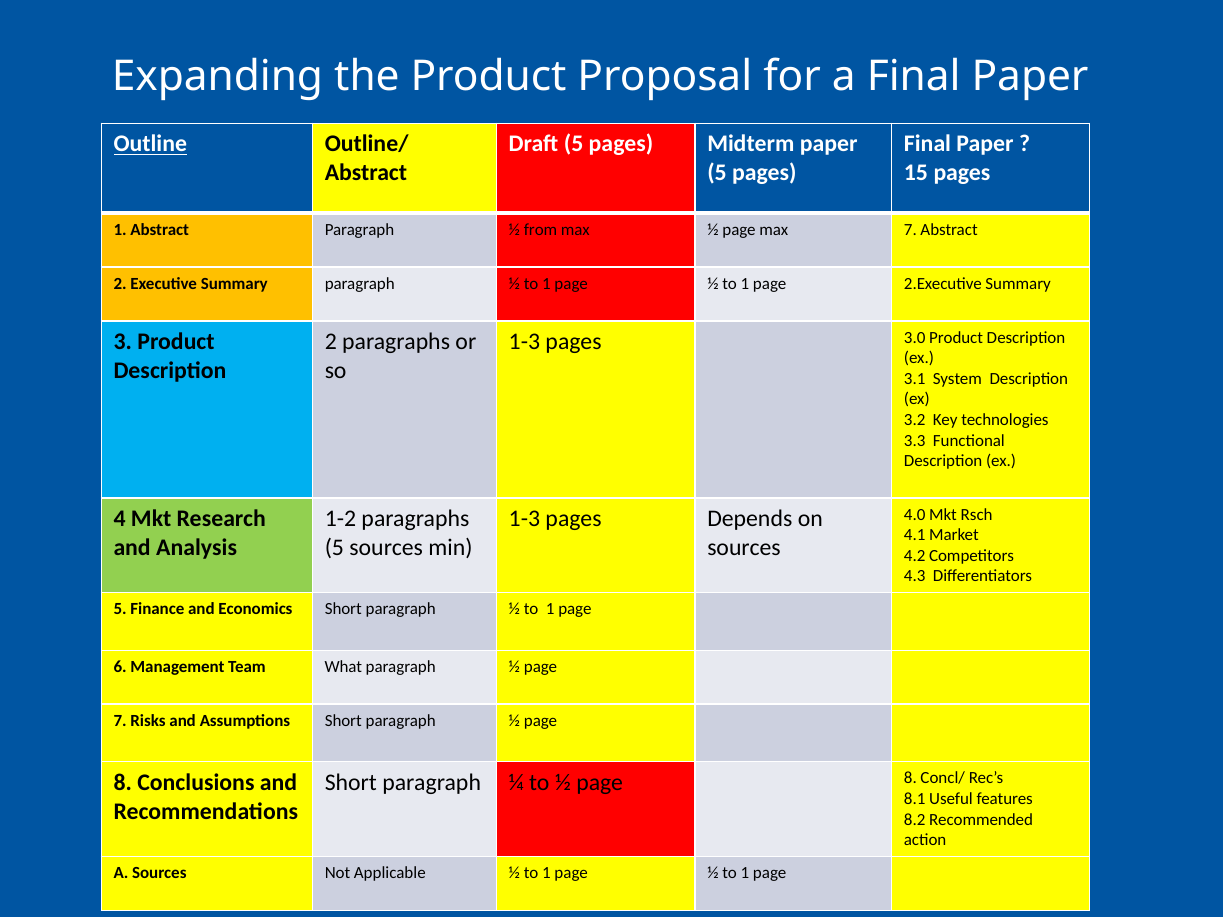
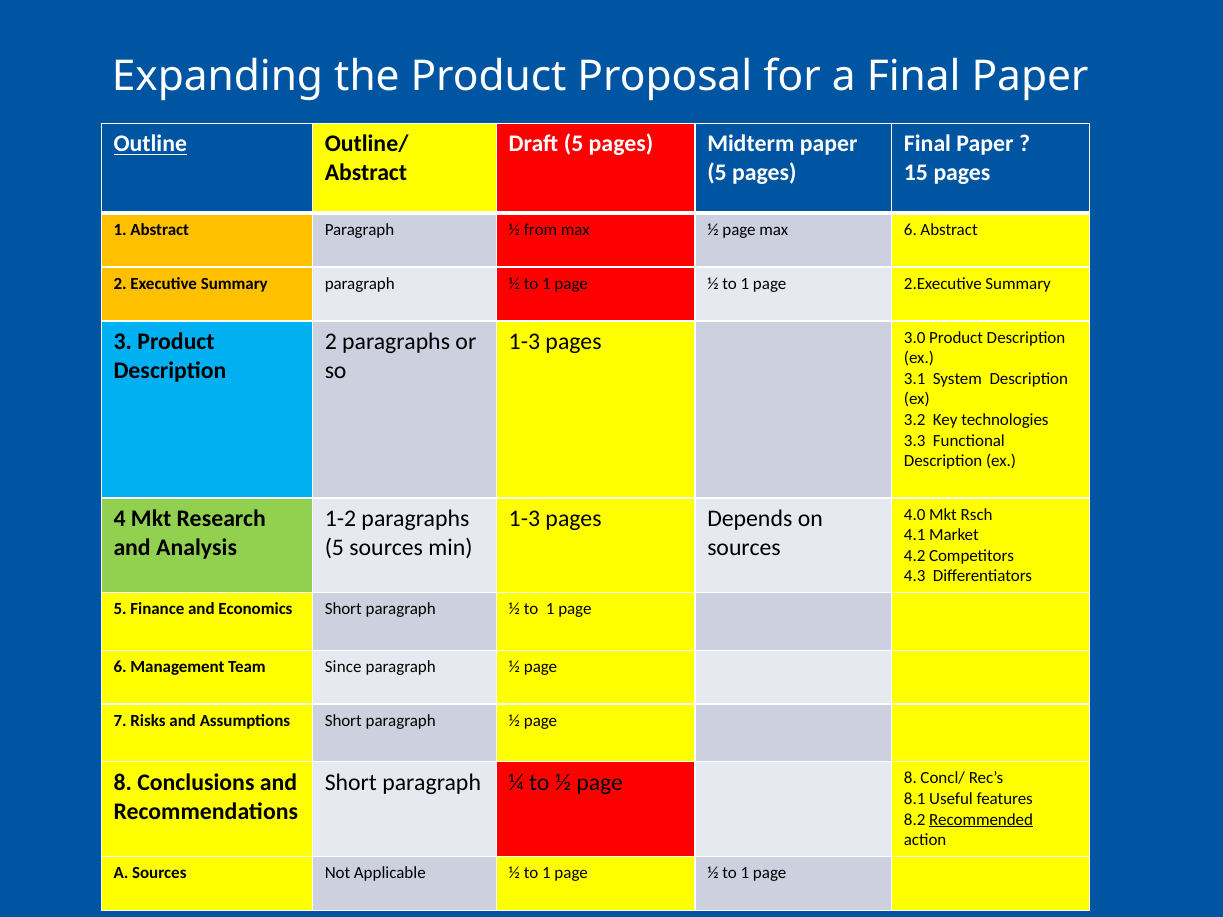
max 7: 7 -> 6
What: What -> Since
Recommended underline: none -> present
